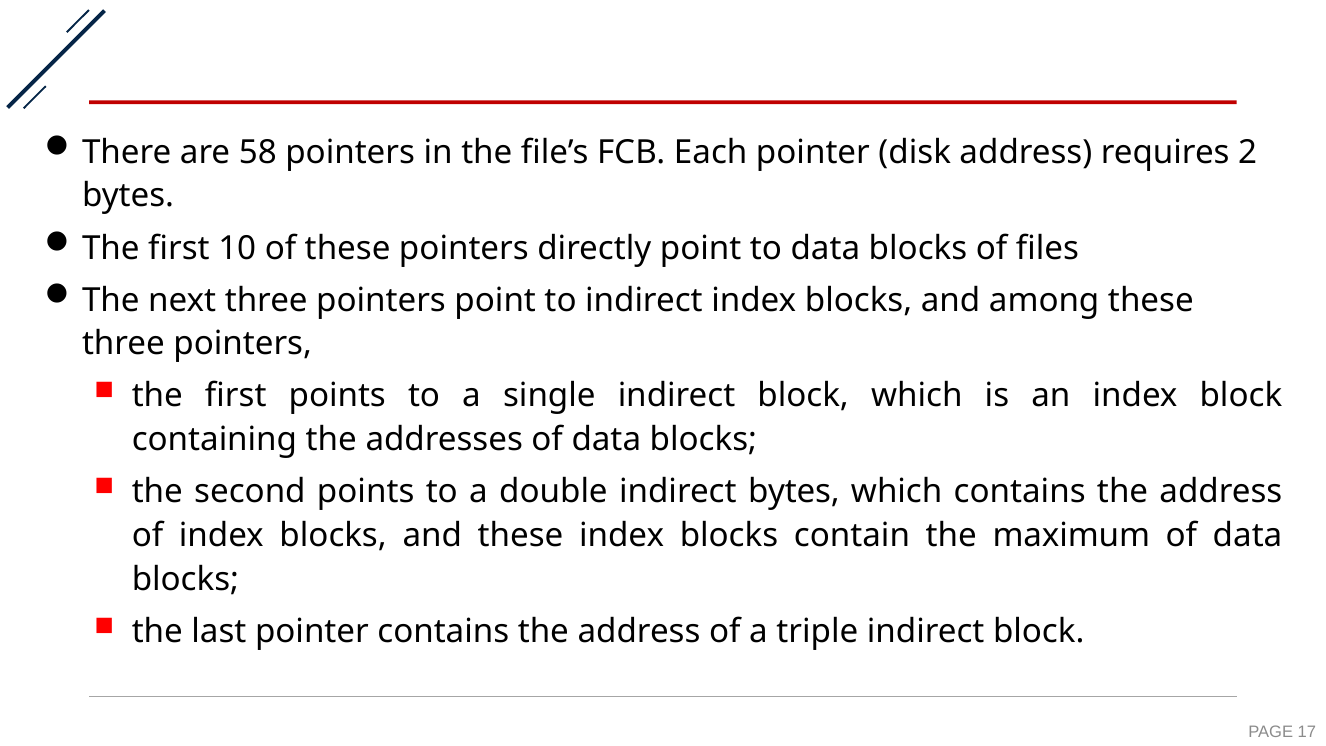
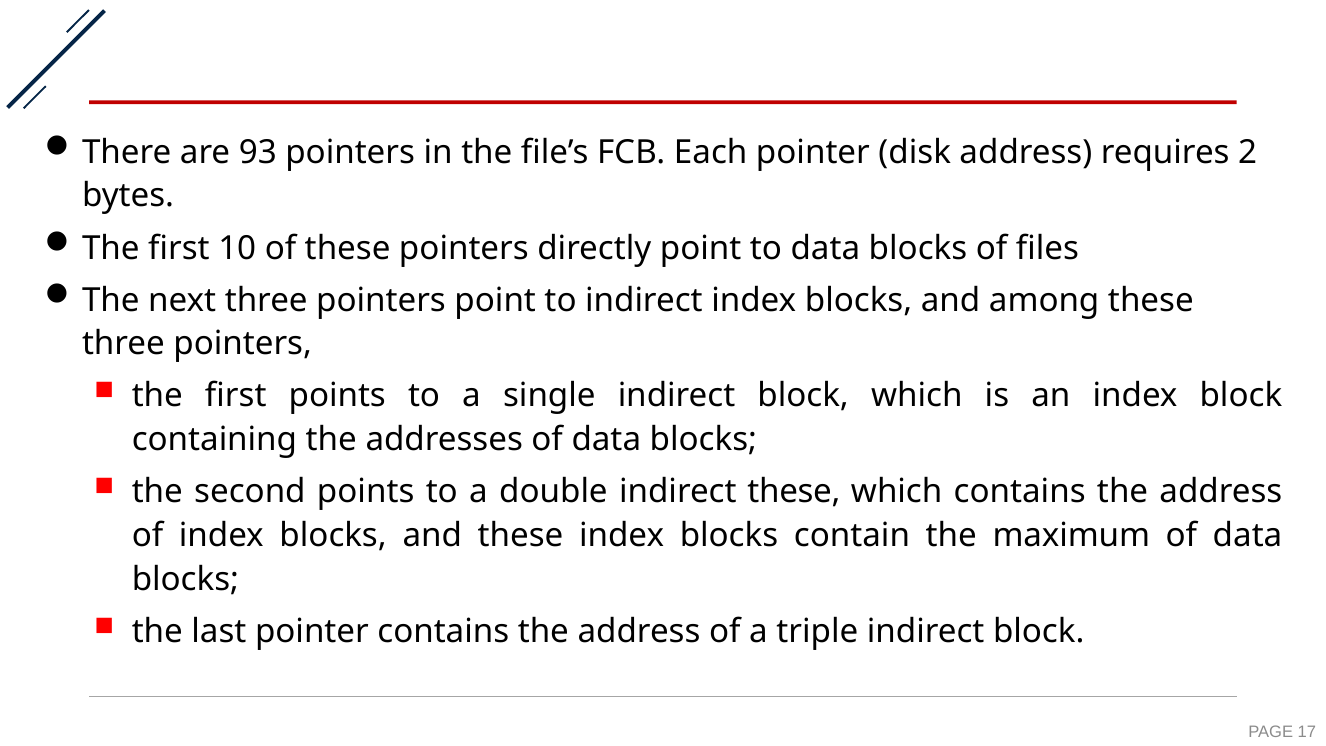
58: 58 -> 93
indirect bytes: bytes -> these
